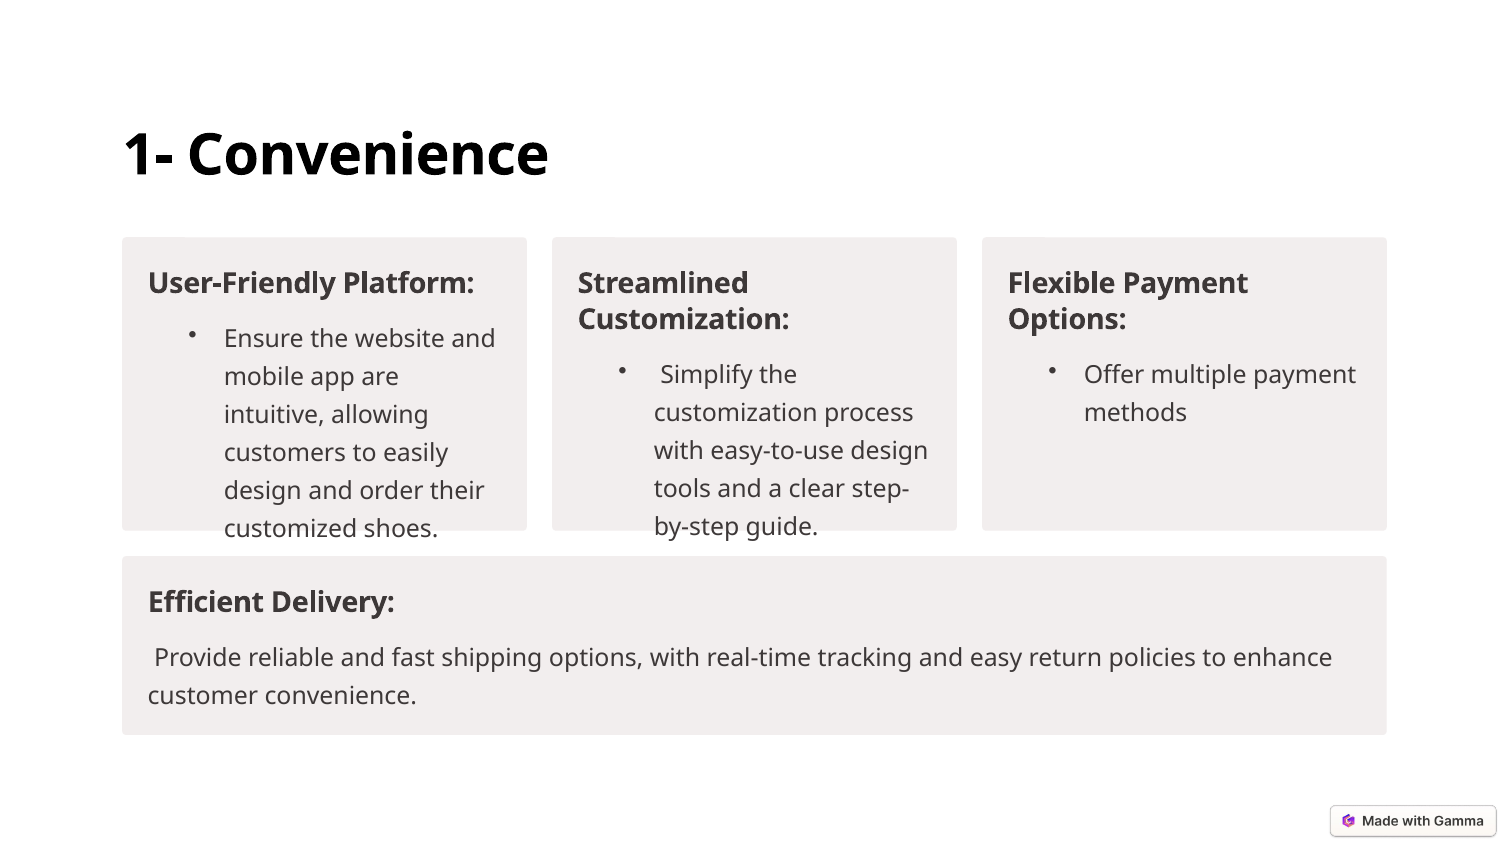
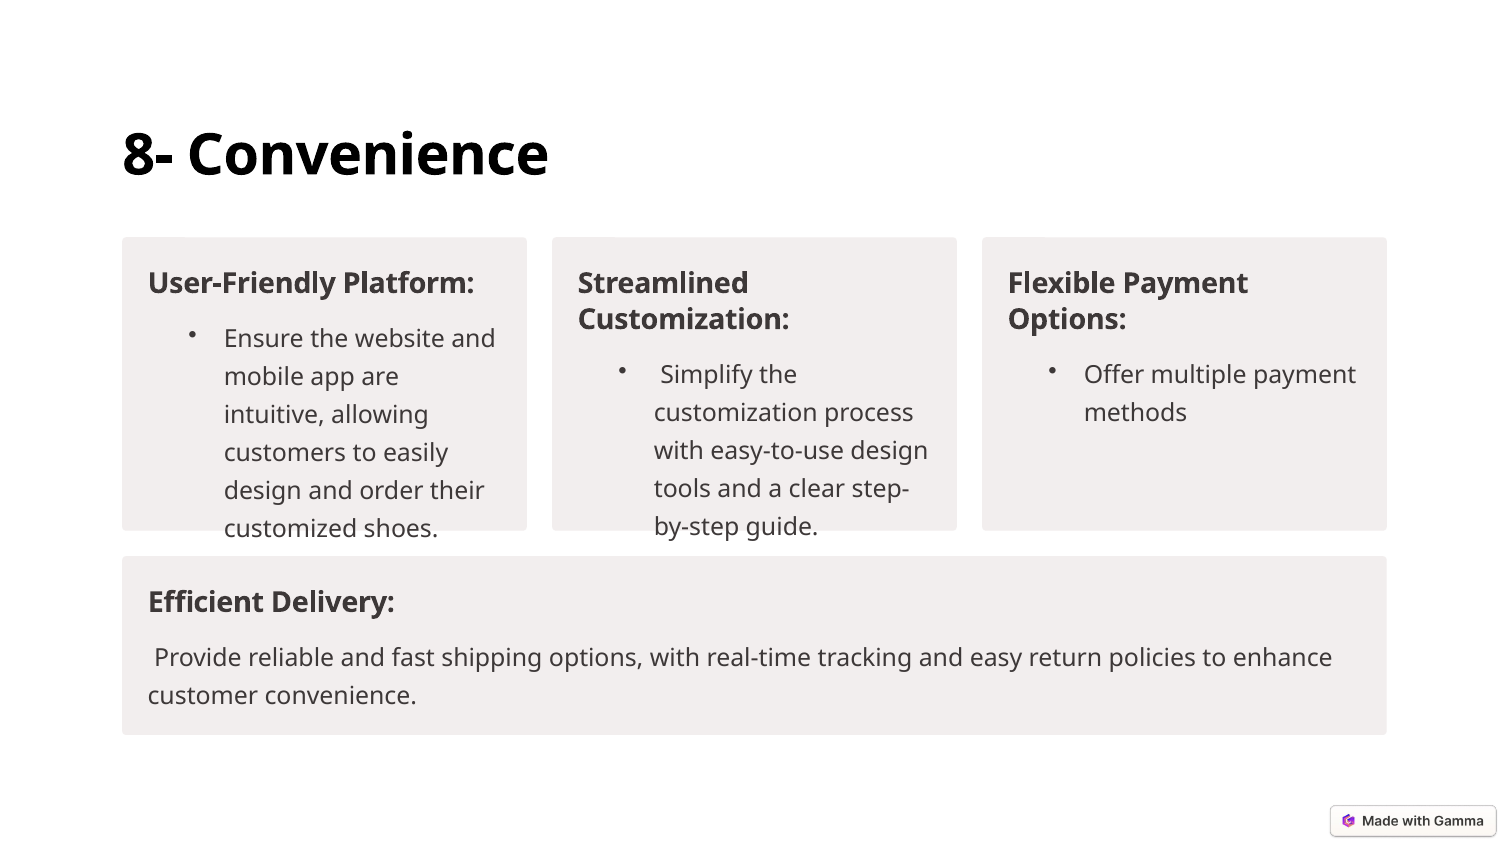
1-: 1- -> 8-
